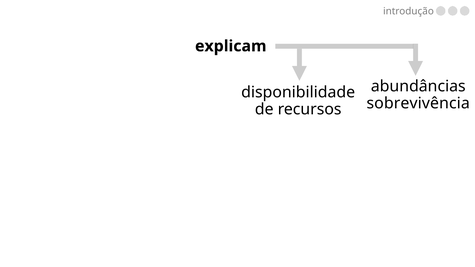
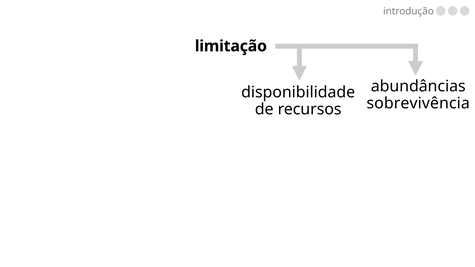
explicam: explicam -> limitação
